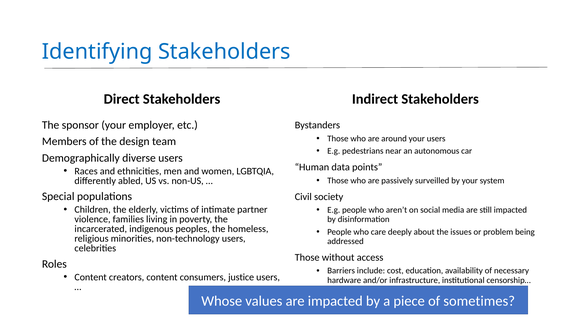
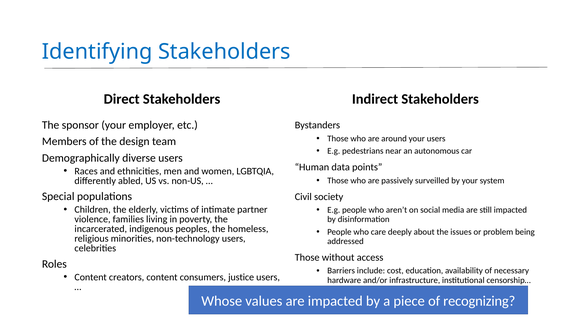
sometimes: sometimes -> recognizing
